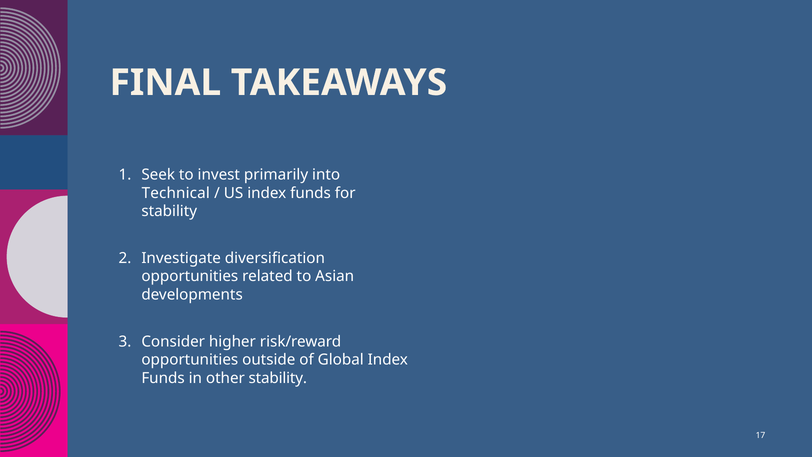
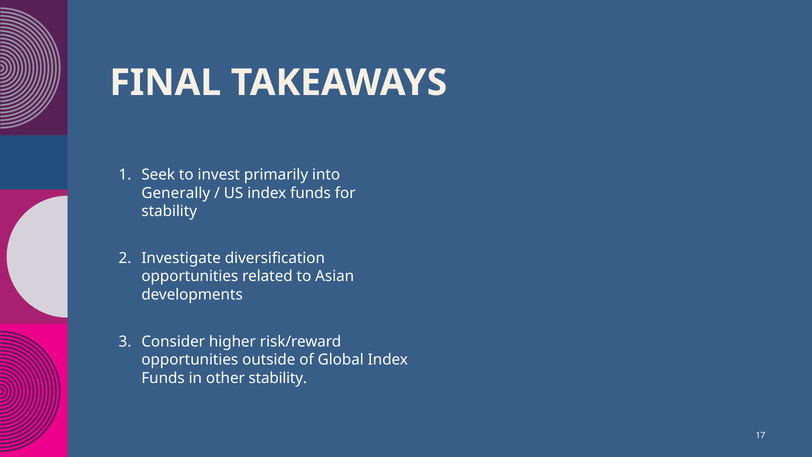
Technical: Technical -> Generally
